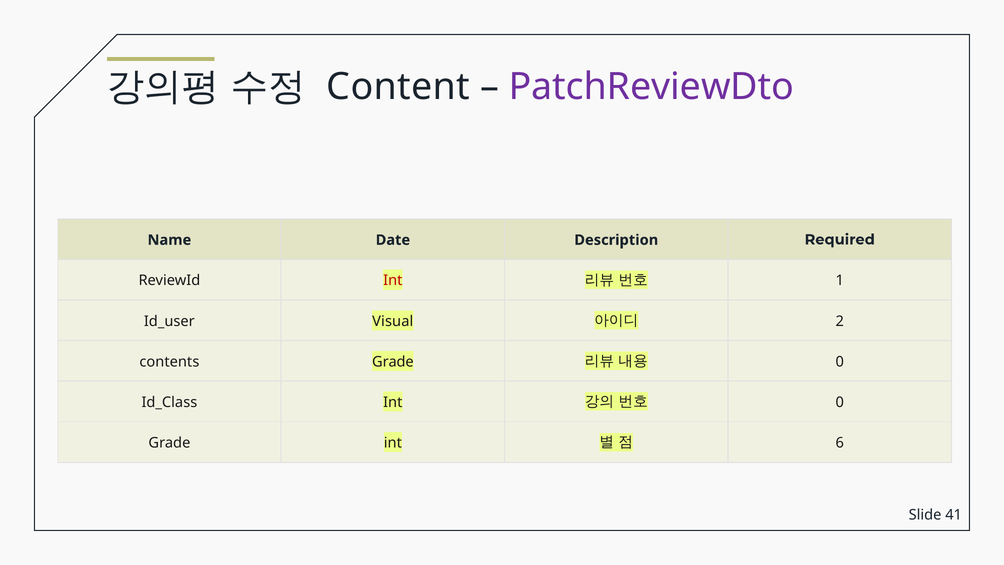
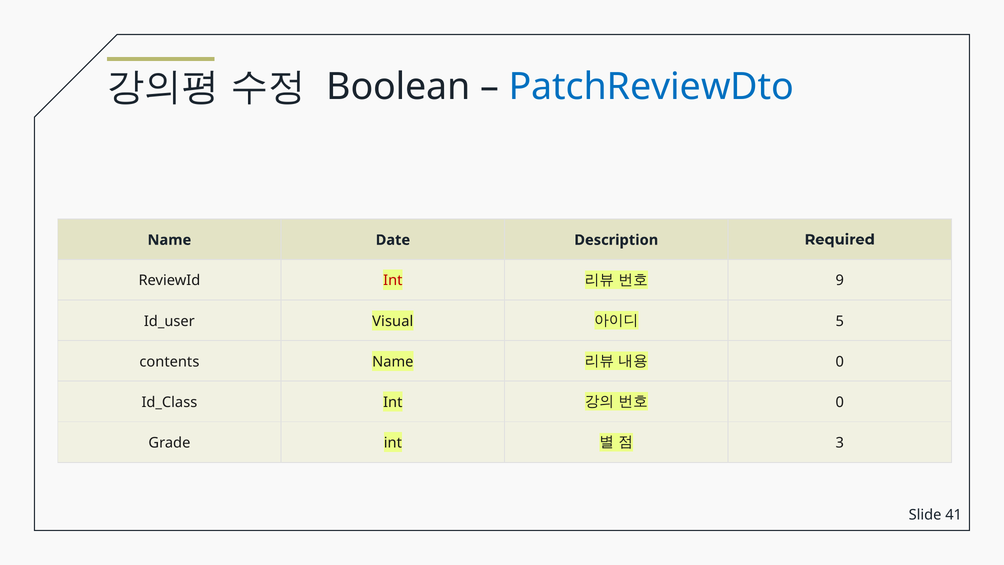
Content: Content -> Boolean
PatchReviewDto colour: purple -> blue
1: 1 -> 9
2: 2 -> 5
contents Grade: Grade -> Name
6: 6 -> 3
